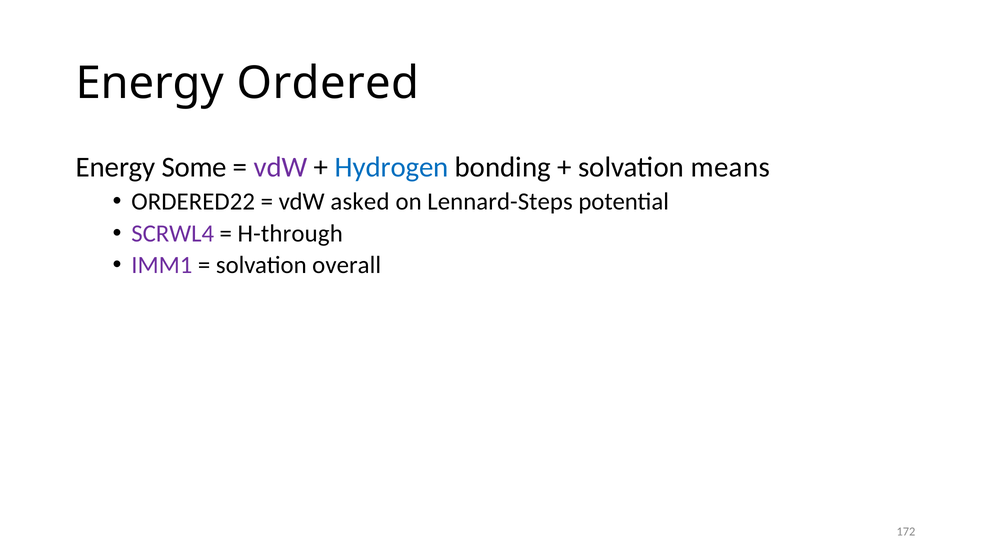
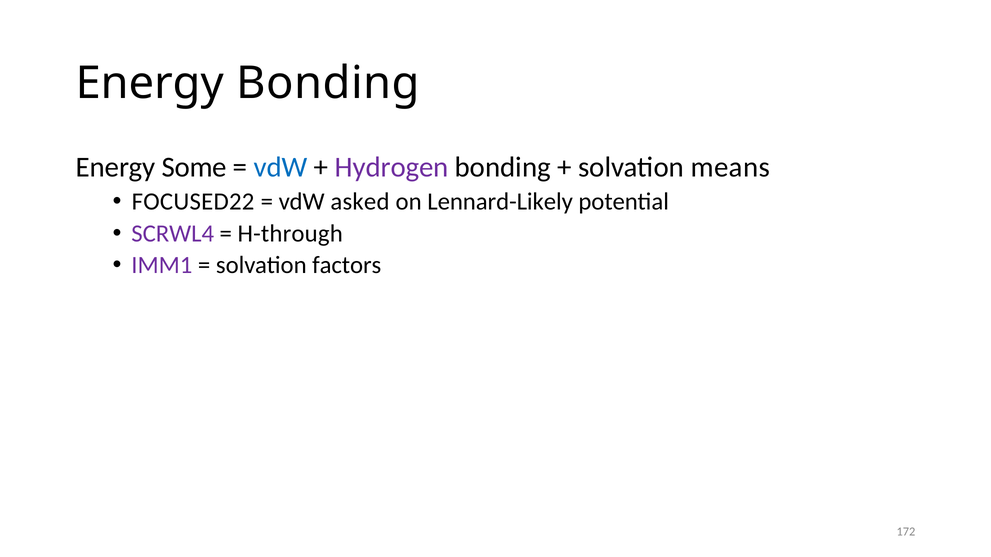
Energy Ordered: Ordered -> Bonding
vdW at (281, 168) colour: purple -> blue
Hydrogen colour: blue -> purple
ORDERED22: ORDERED22 -> FOCUSED22
Lennard-Steps: Lennard-Steps -> Lennard-Likely
overall: overall -> factors
